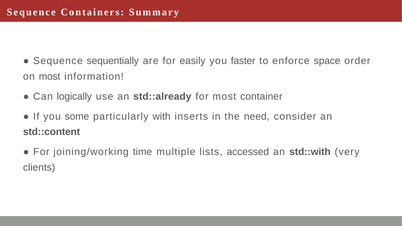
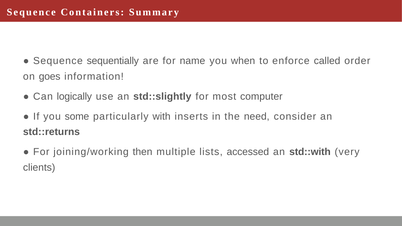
easily: easily -> name
faster: faster -> when
space: space -> called
on most: most -> goes
std::already: std::already -> std::slightly
container: container -> computer
std::content: std::content -> std::returns
time: time -> then
